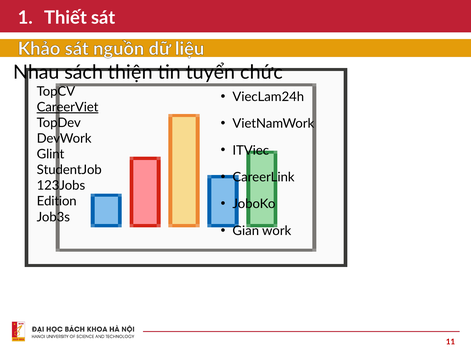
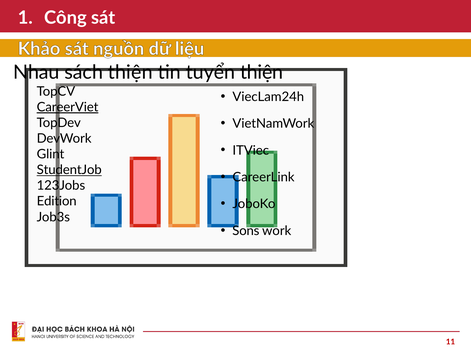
Thiết: Thiết -> Công
tuyển chức: chức -> thiện
StudentJob underline: none -> present
Gian: Gian -> Sons
